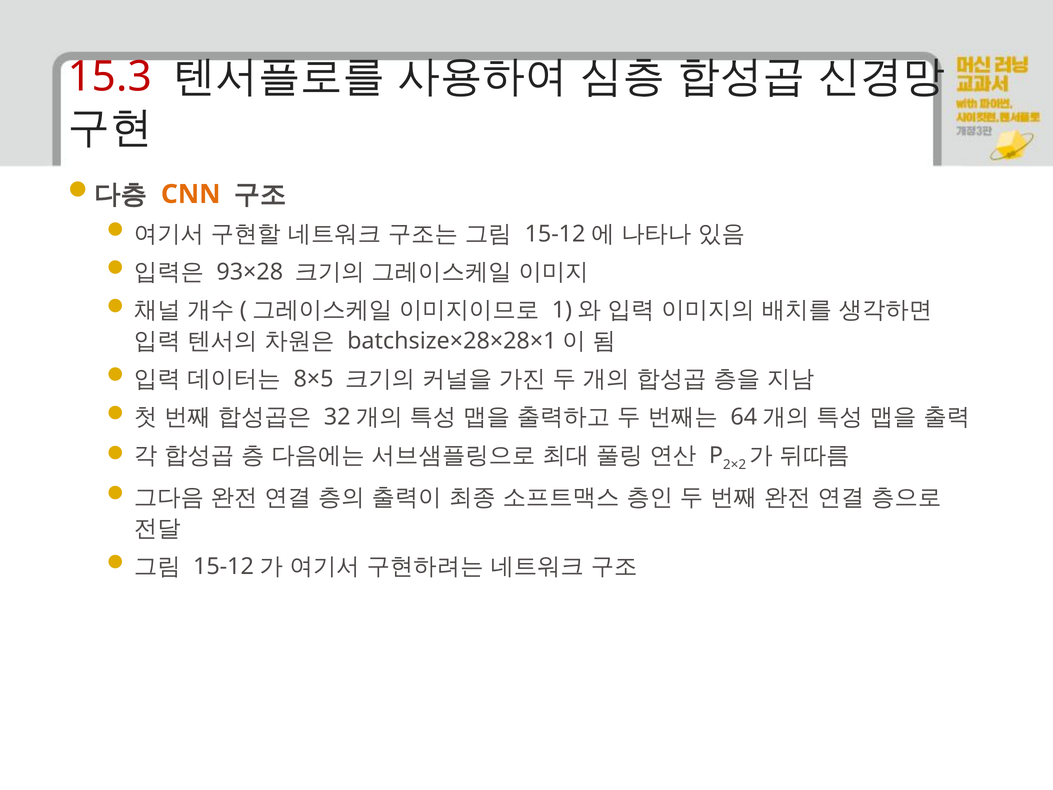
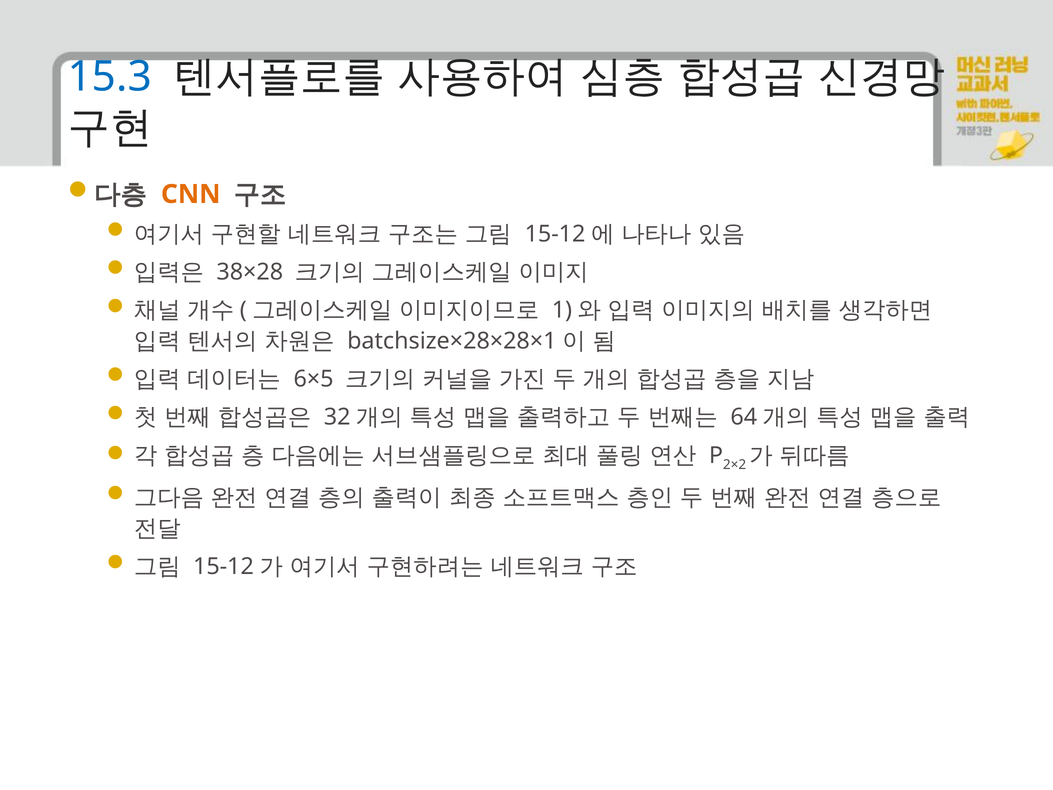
15.3 colour: red -> blue
93×28: 93×28 -> 38×28
8×5: 8×5 -> 6×5
